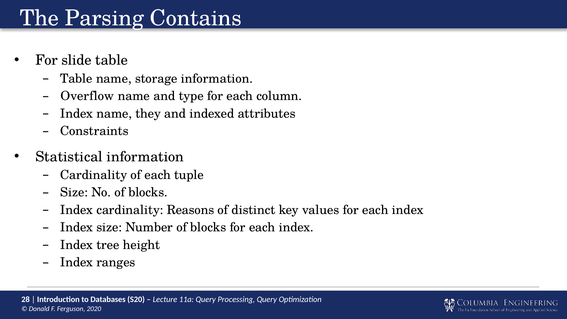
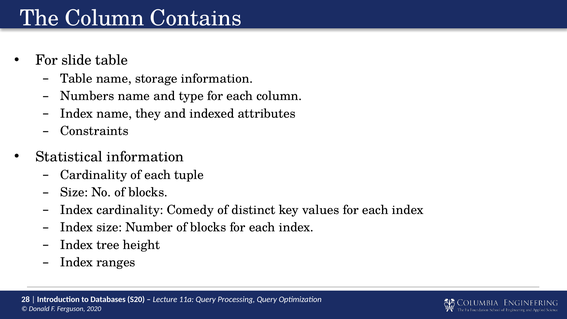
The Parsing: Parsing -> Column
Overflow: Overflow -> Numbers
Reasons: Reasons -> Comedy
